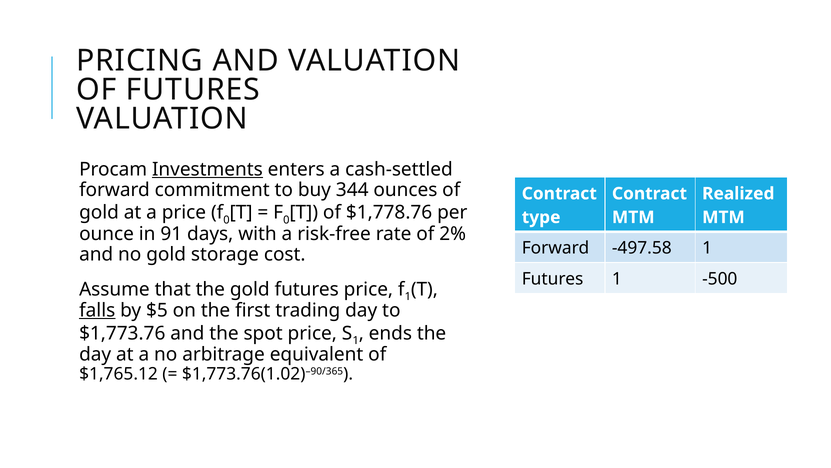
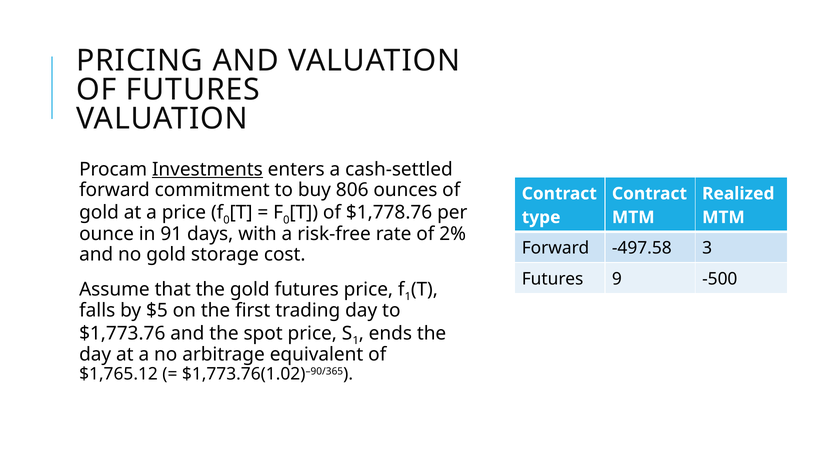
344: 344 -> 806
-497.58 1: 1 -> 3
Futures 1: 1 -> 9
falls underline: present -> none
